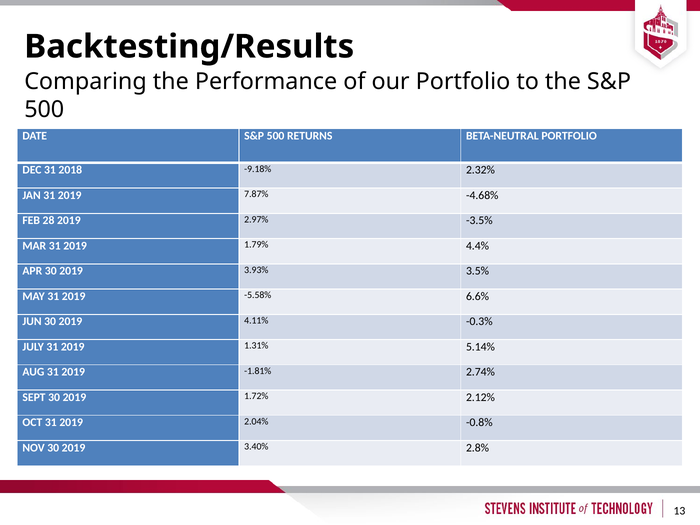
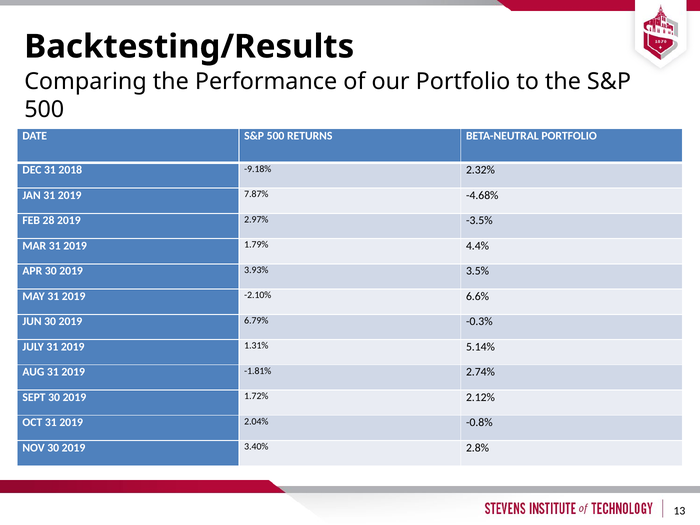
-5.58%: -5.58% -> -2.10%
4.11%: 4.11% -> 6.79%
